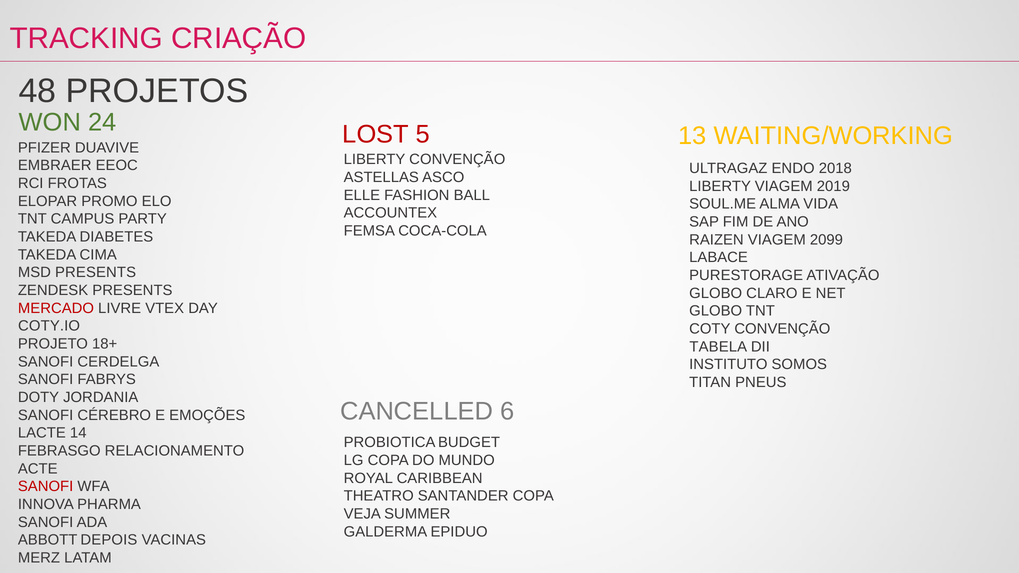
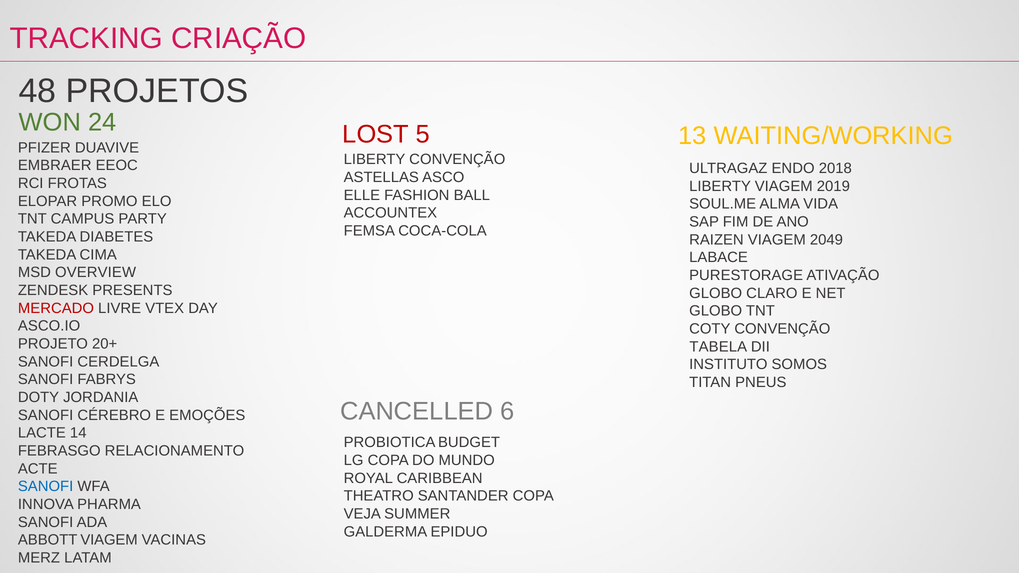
2099: 2099 -> 2049
MSD PRESENTS: PRESENTS -> OVERVIEW
COTY.IO: COTY.IO -> ASCO.IO
18+: 18+ -> 20+
SANOFI at (46, 487) colour: red -> blue
ABBOTT DEPOIS: DEPOIS -> VIAGEM
